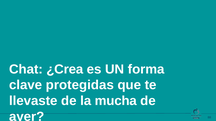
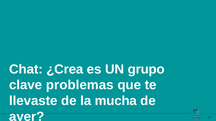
forma: forma -> grupo
protegidas: protegidas -> problemas
